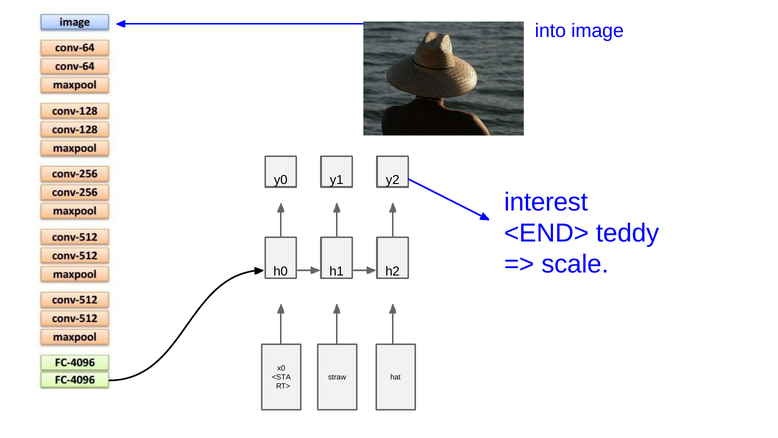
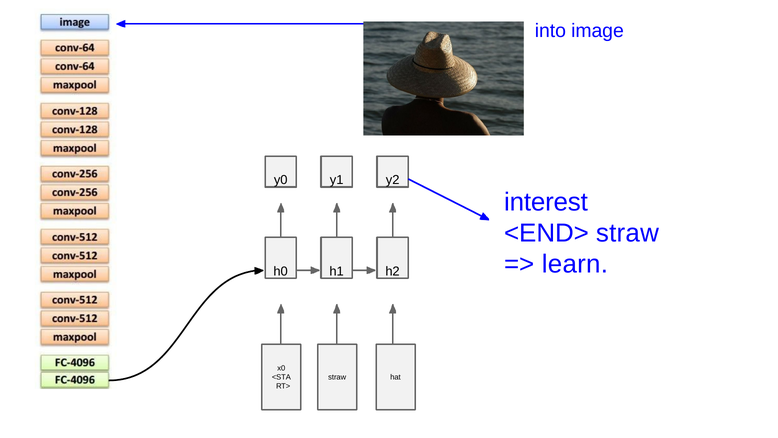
<END> teddy: teddy -> straw
scale: scale -> learn
